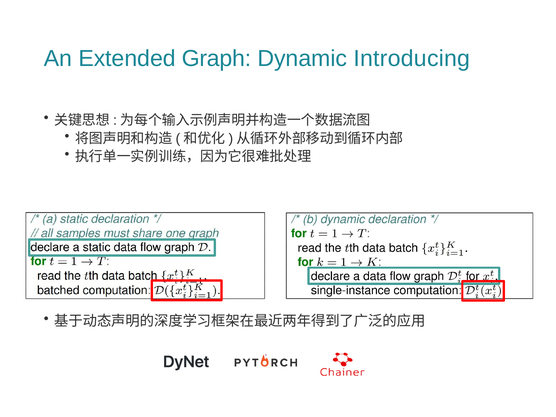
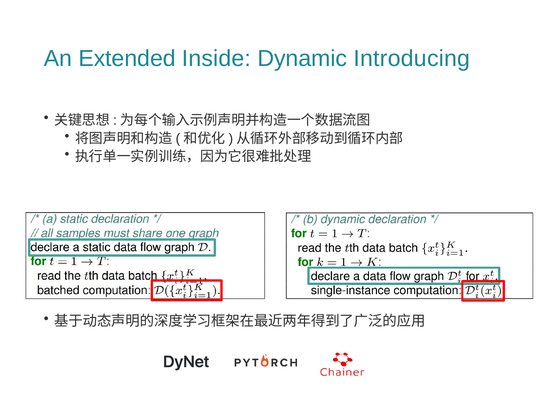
Graph: Graph -> Inside
